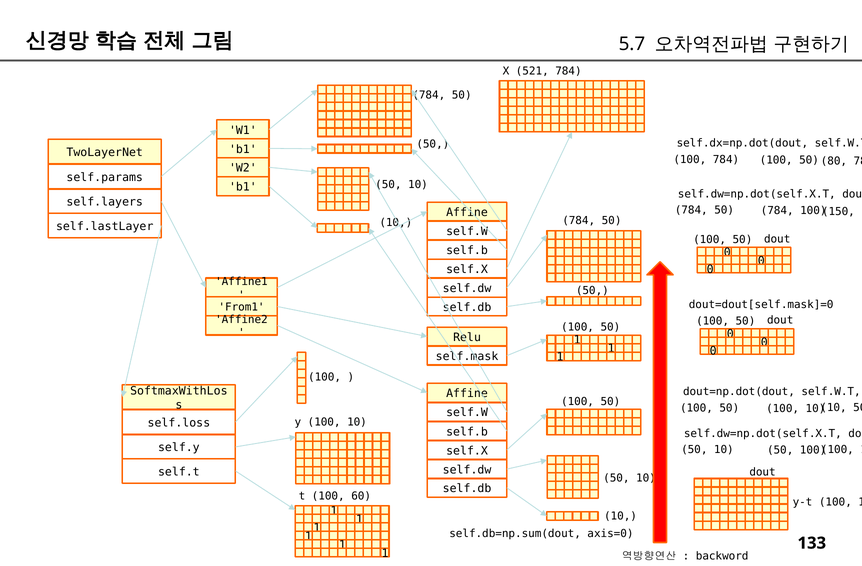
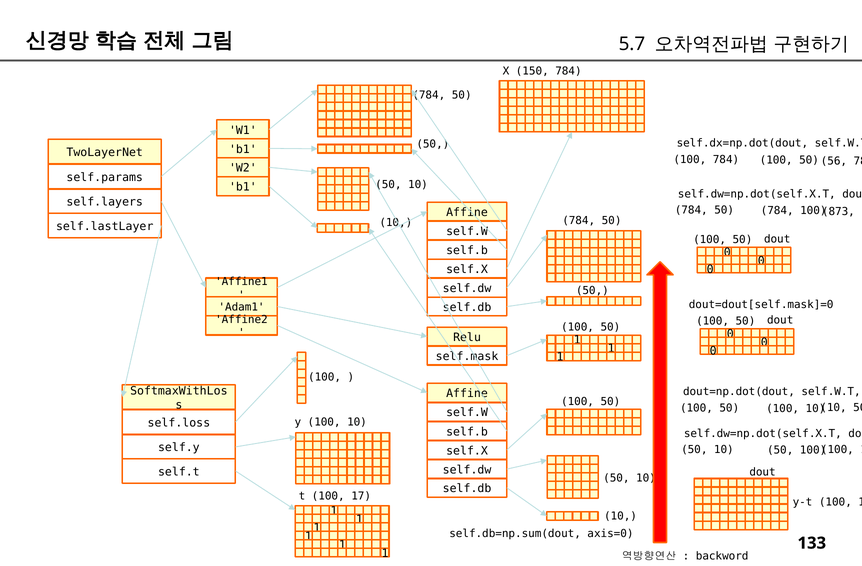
521: 521 -> 150
80: 80 -> 56
150: 150 -> 873
From1: From1 -> Adam1
60: 60 -> 17
